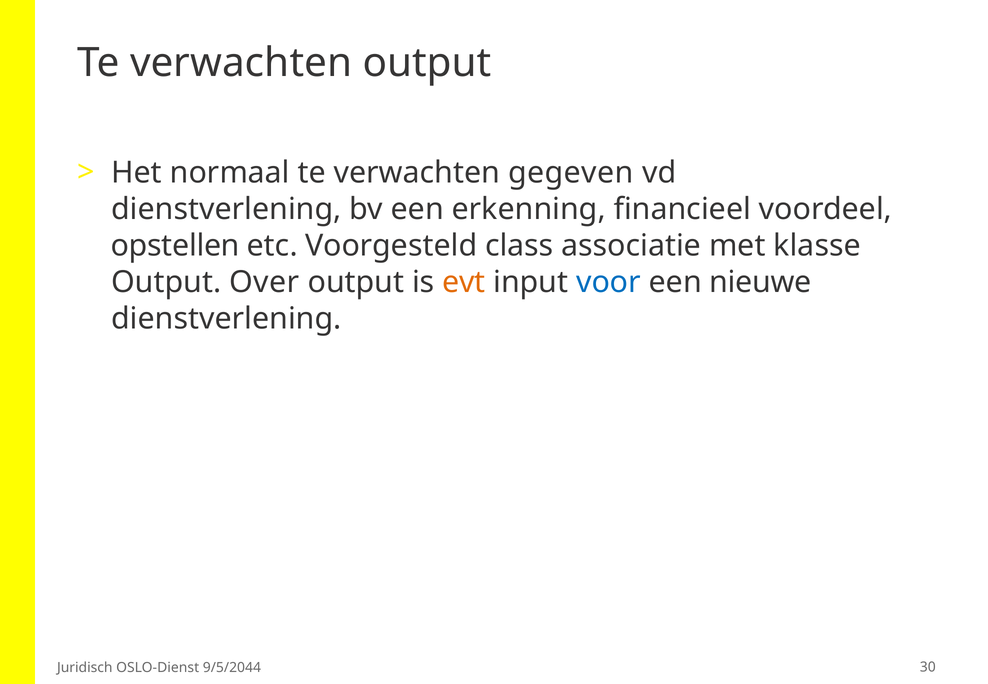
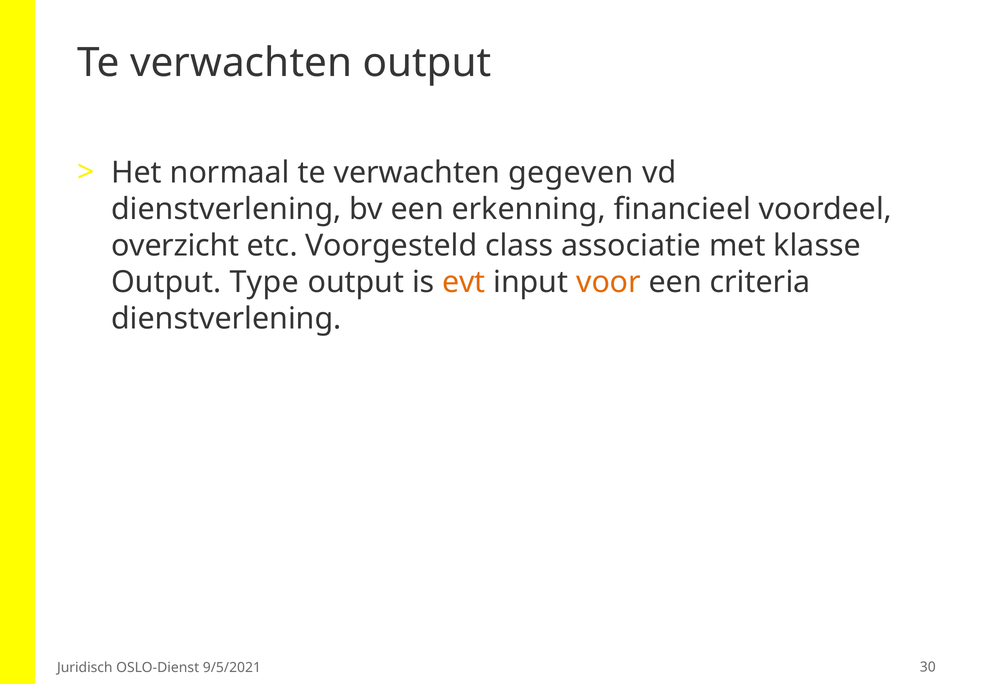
opstellen: opstellen -> overzicht
Over: Over -> Type
voor colour: blue -> orange
nieuwe: nieuwe -> criteria
9/5/2044: 9/5/2044 -> 9/5/2021
